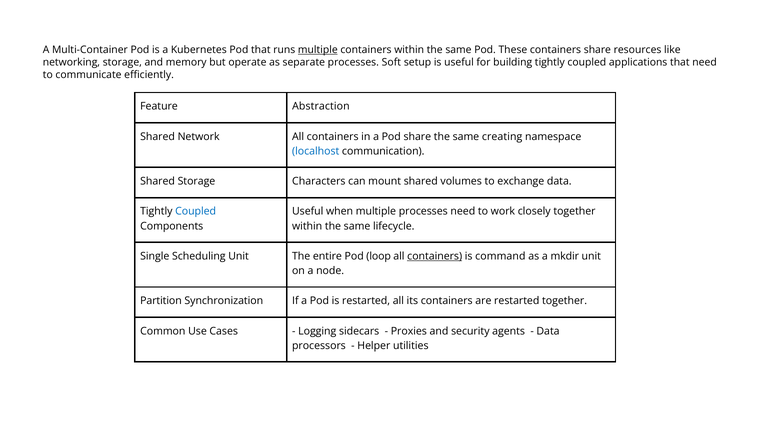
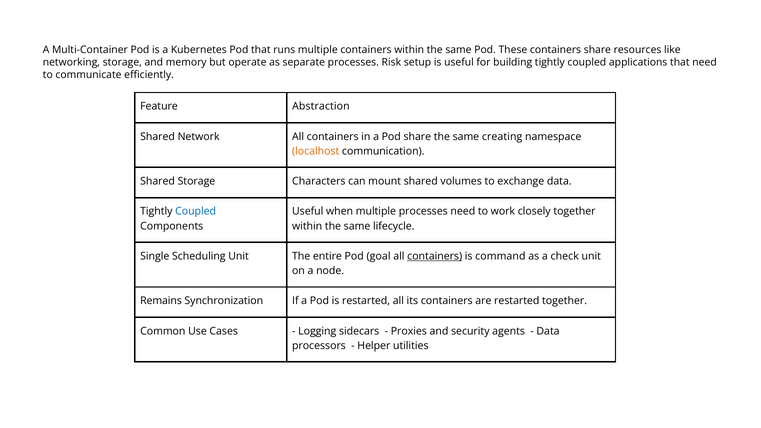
multiple at (318, 50) underline: present -> none
Soft: Soft -> Risk
localhost colour: blue -> orange
loop: loop -> goal
mkdir: mkdir -> check
Partition: Partition -> Remains
